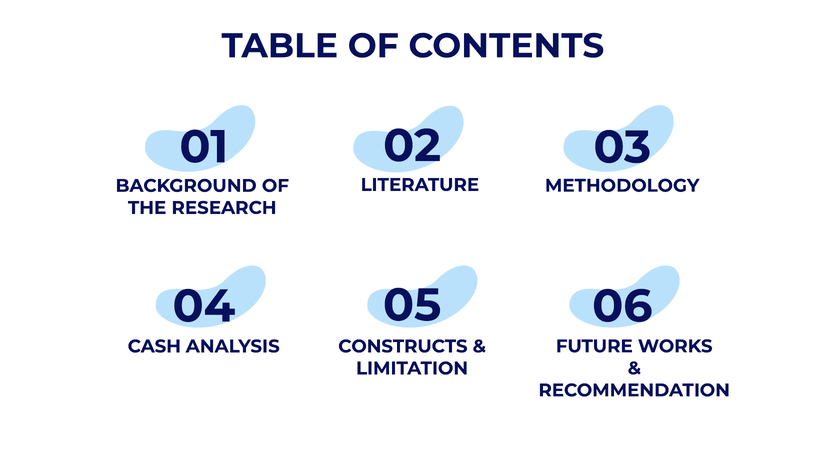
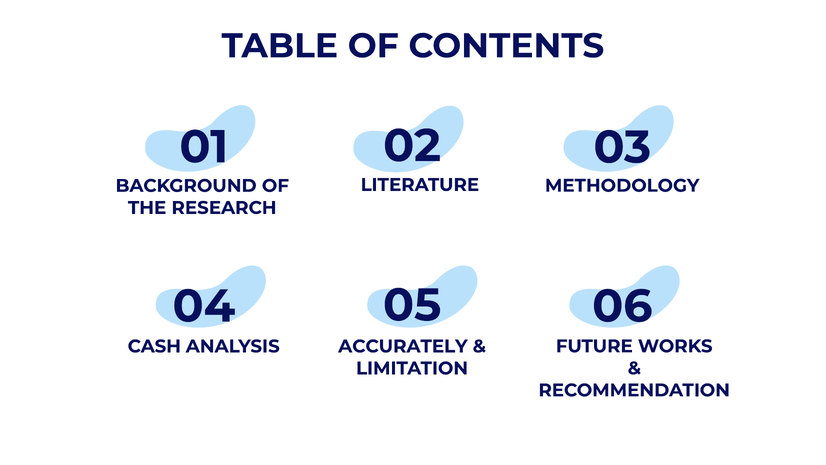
CONSTRUCTS: CONSTRUCTS -> ACCURATELY
